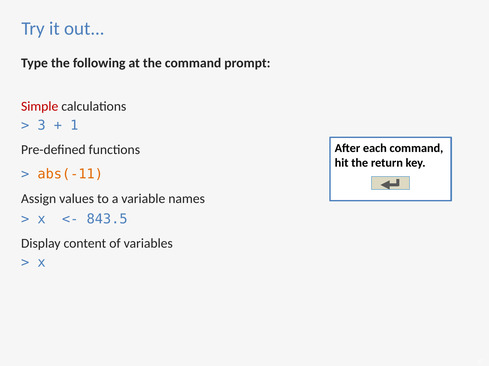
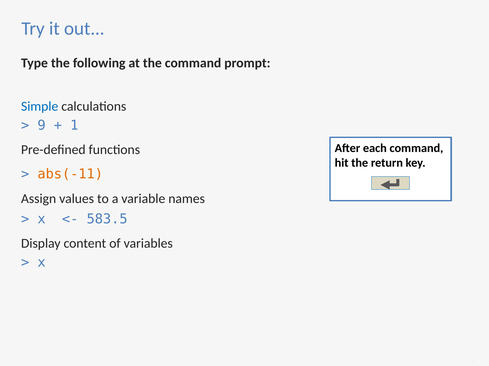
Simple colour: red -> blue
3: 3 -> 9
843.5: 843.5 -> 583.5
